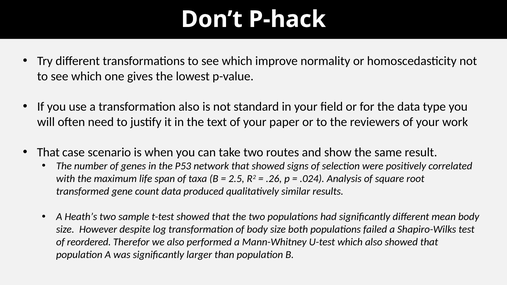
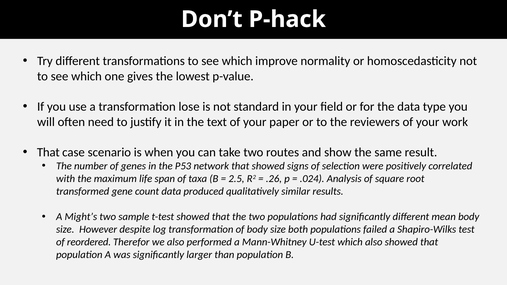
transformation also: also -> lose
Heath’s: Heath’s -> Might’s
